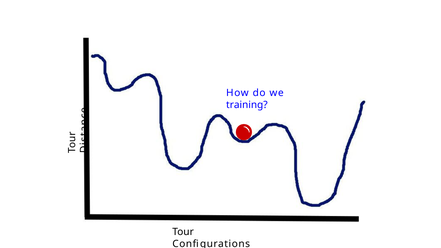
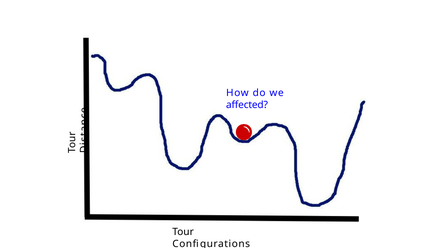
training: training -> affected
